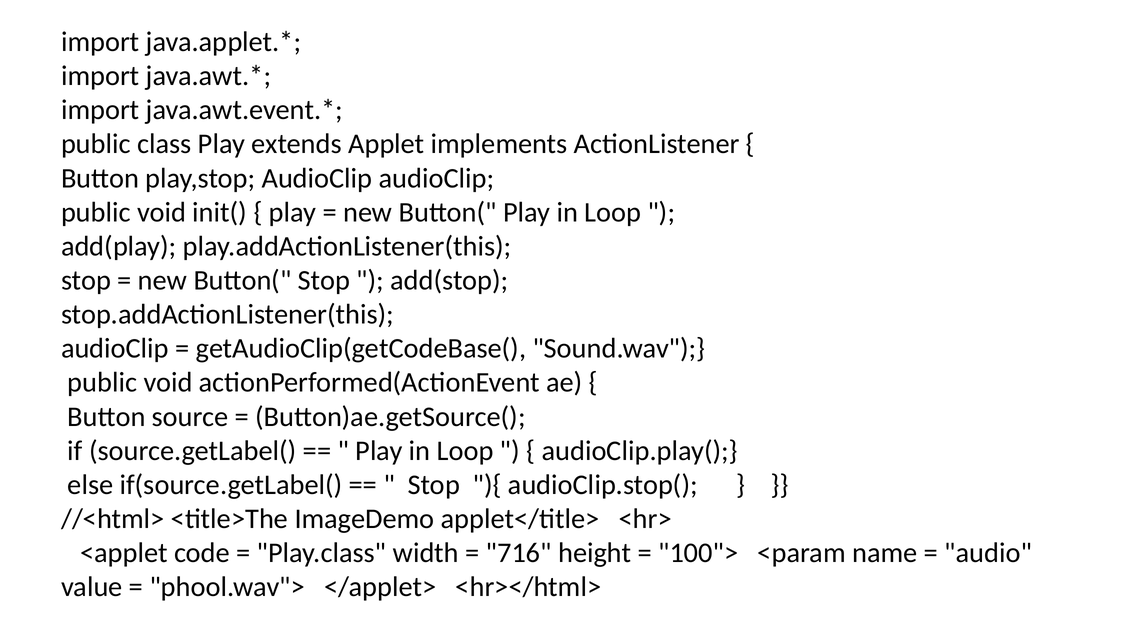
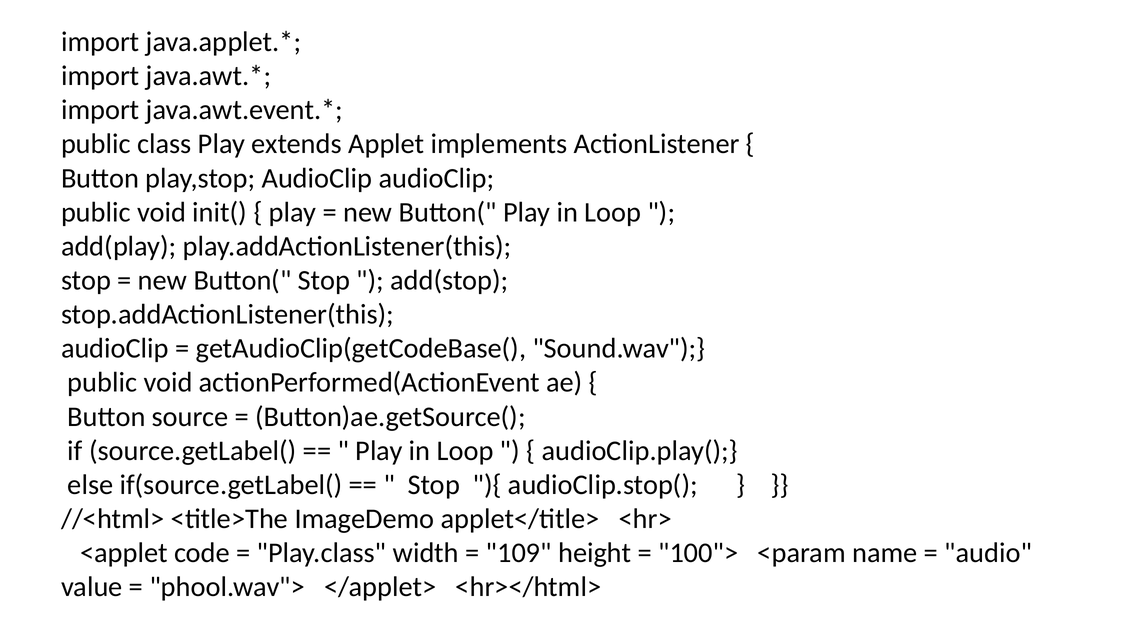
716: 716 -> 109
